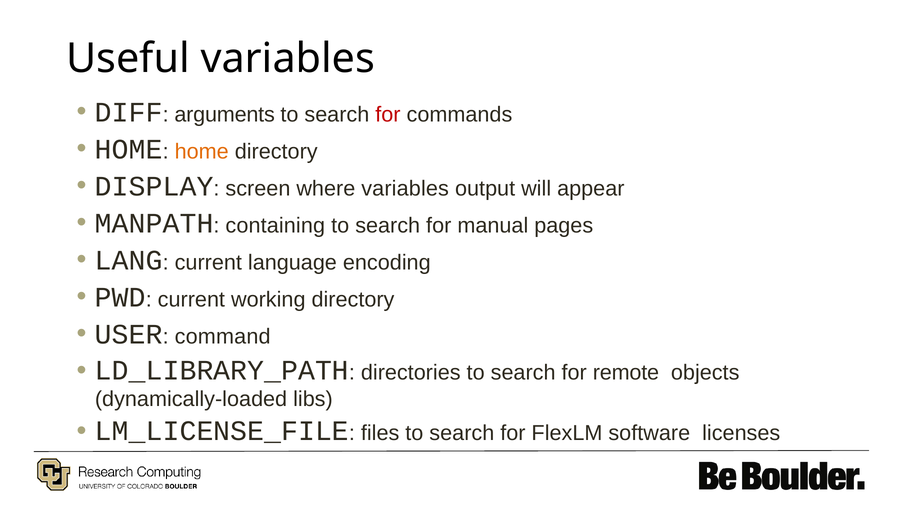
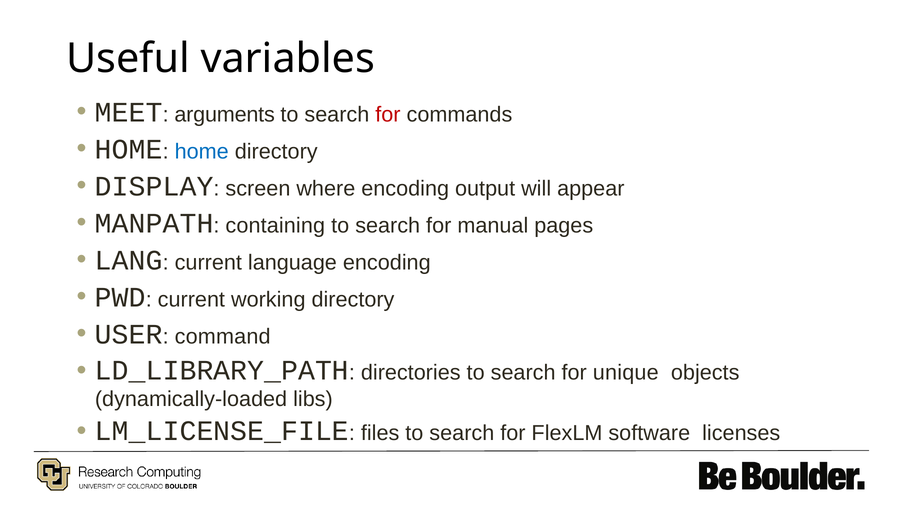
DIFF: DIFF -> MEET
home at (202, 152) colour: orange -> blue
where variables: variables -> encoding
remote: remote -> unique
